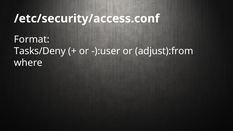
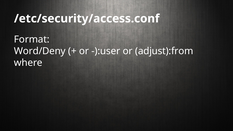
Tasks/Deny: Tasks/Deny -> Word/Deny
